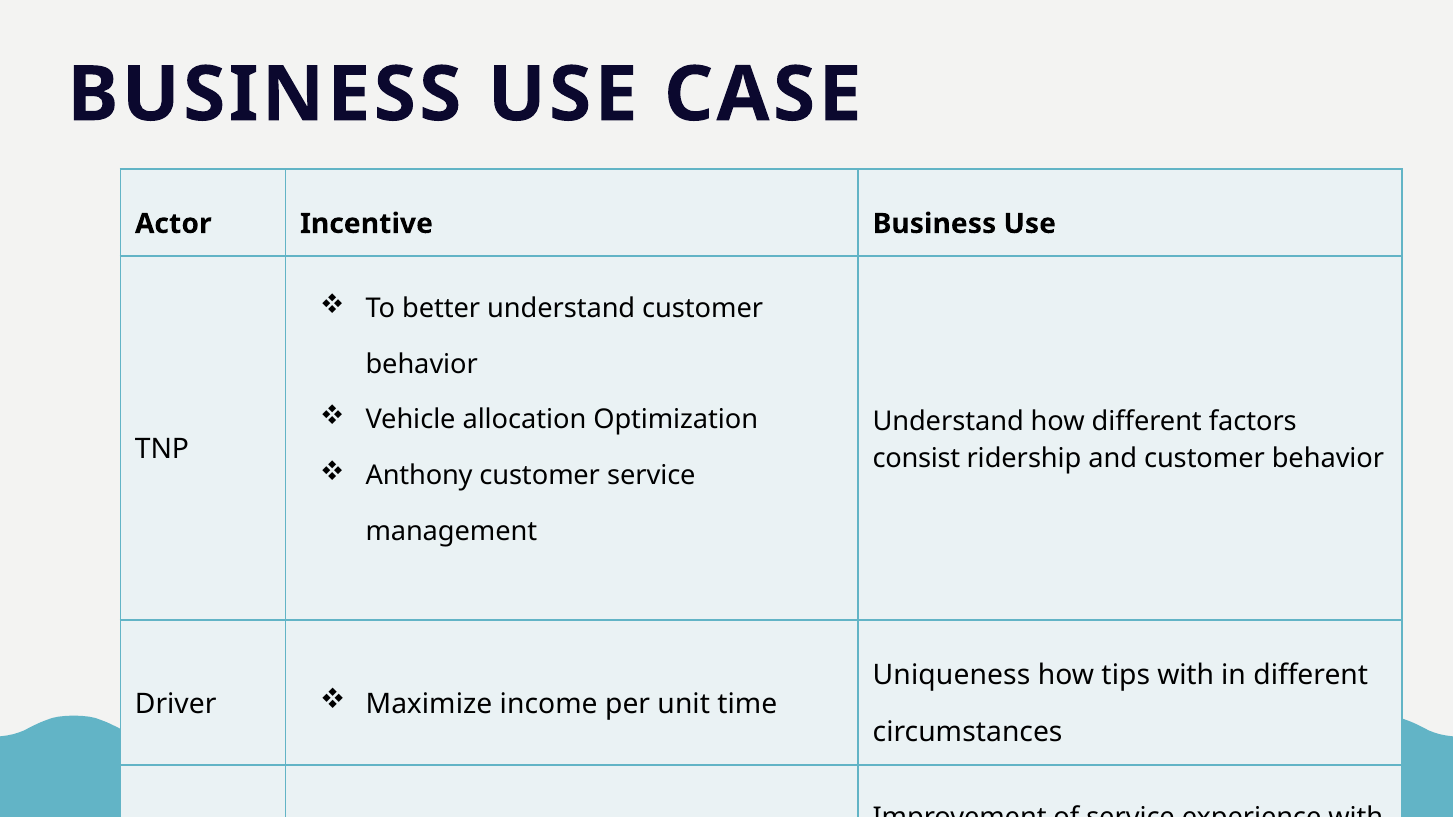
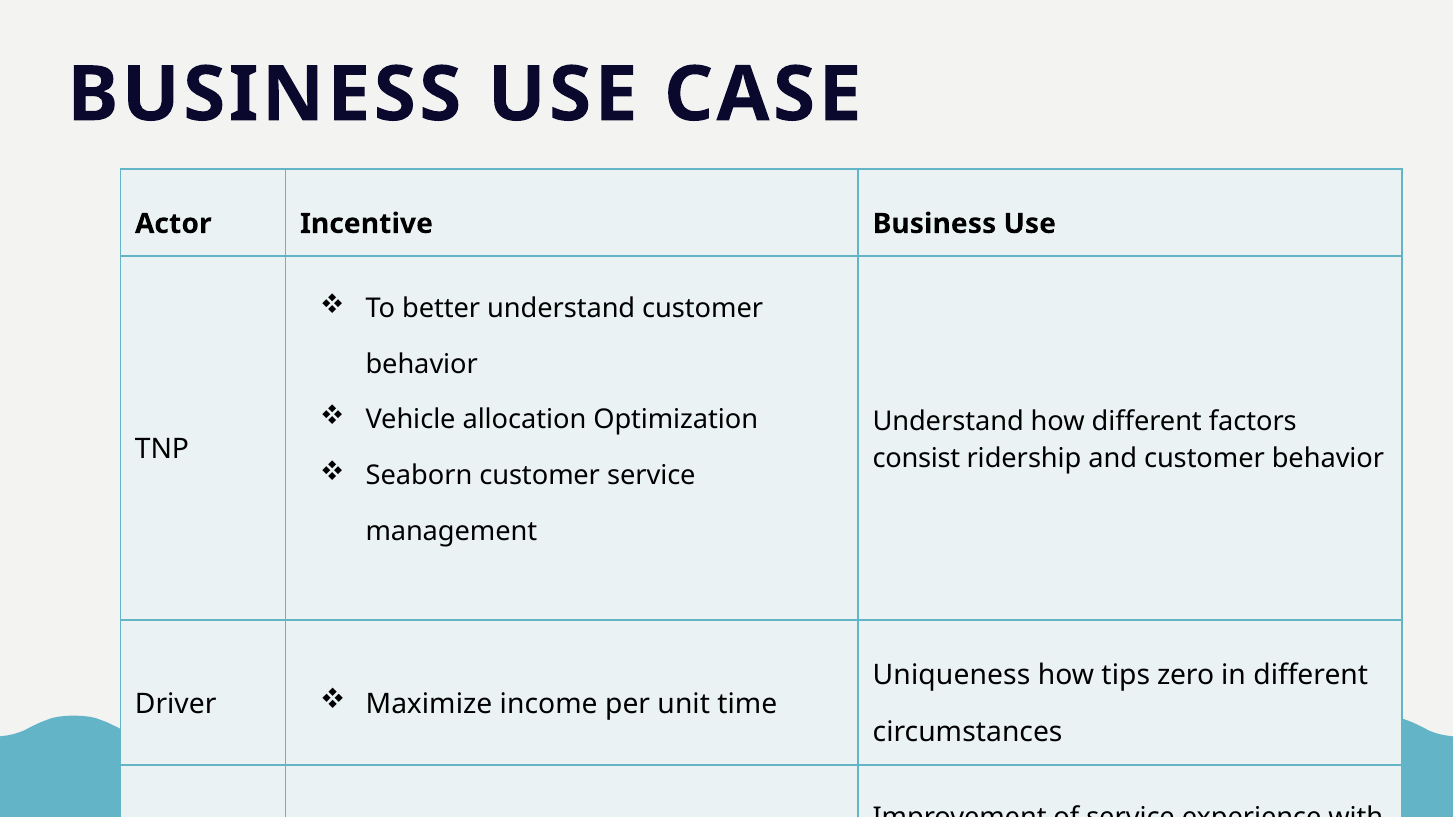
Anthony: Anthony -> Seaborn
tips with: with -> zero
